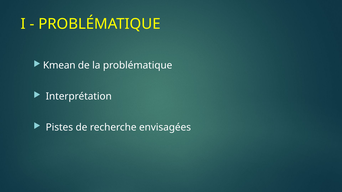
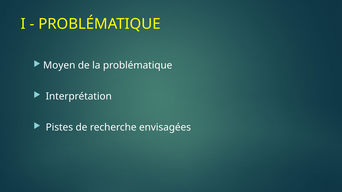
Kmean: Kmean -> Moyen
